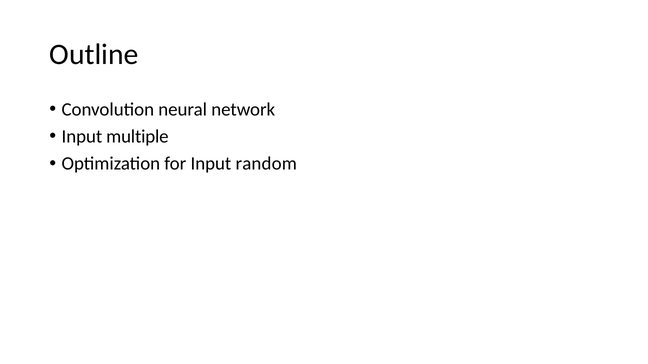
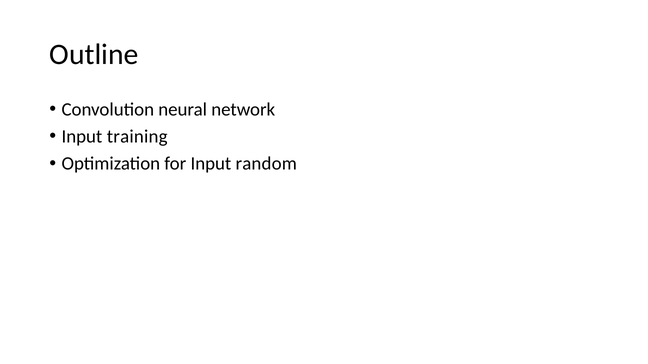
multiple: multiple -> training
